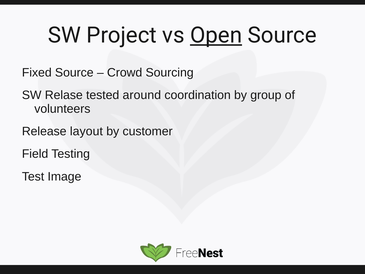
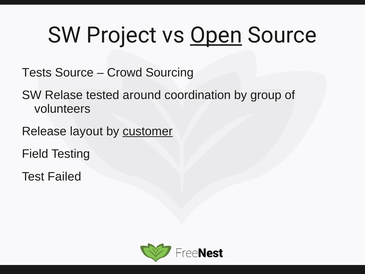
Fixed: Fixed -> Tests
customer underline: none -> present
Image: Image -> Failed
